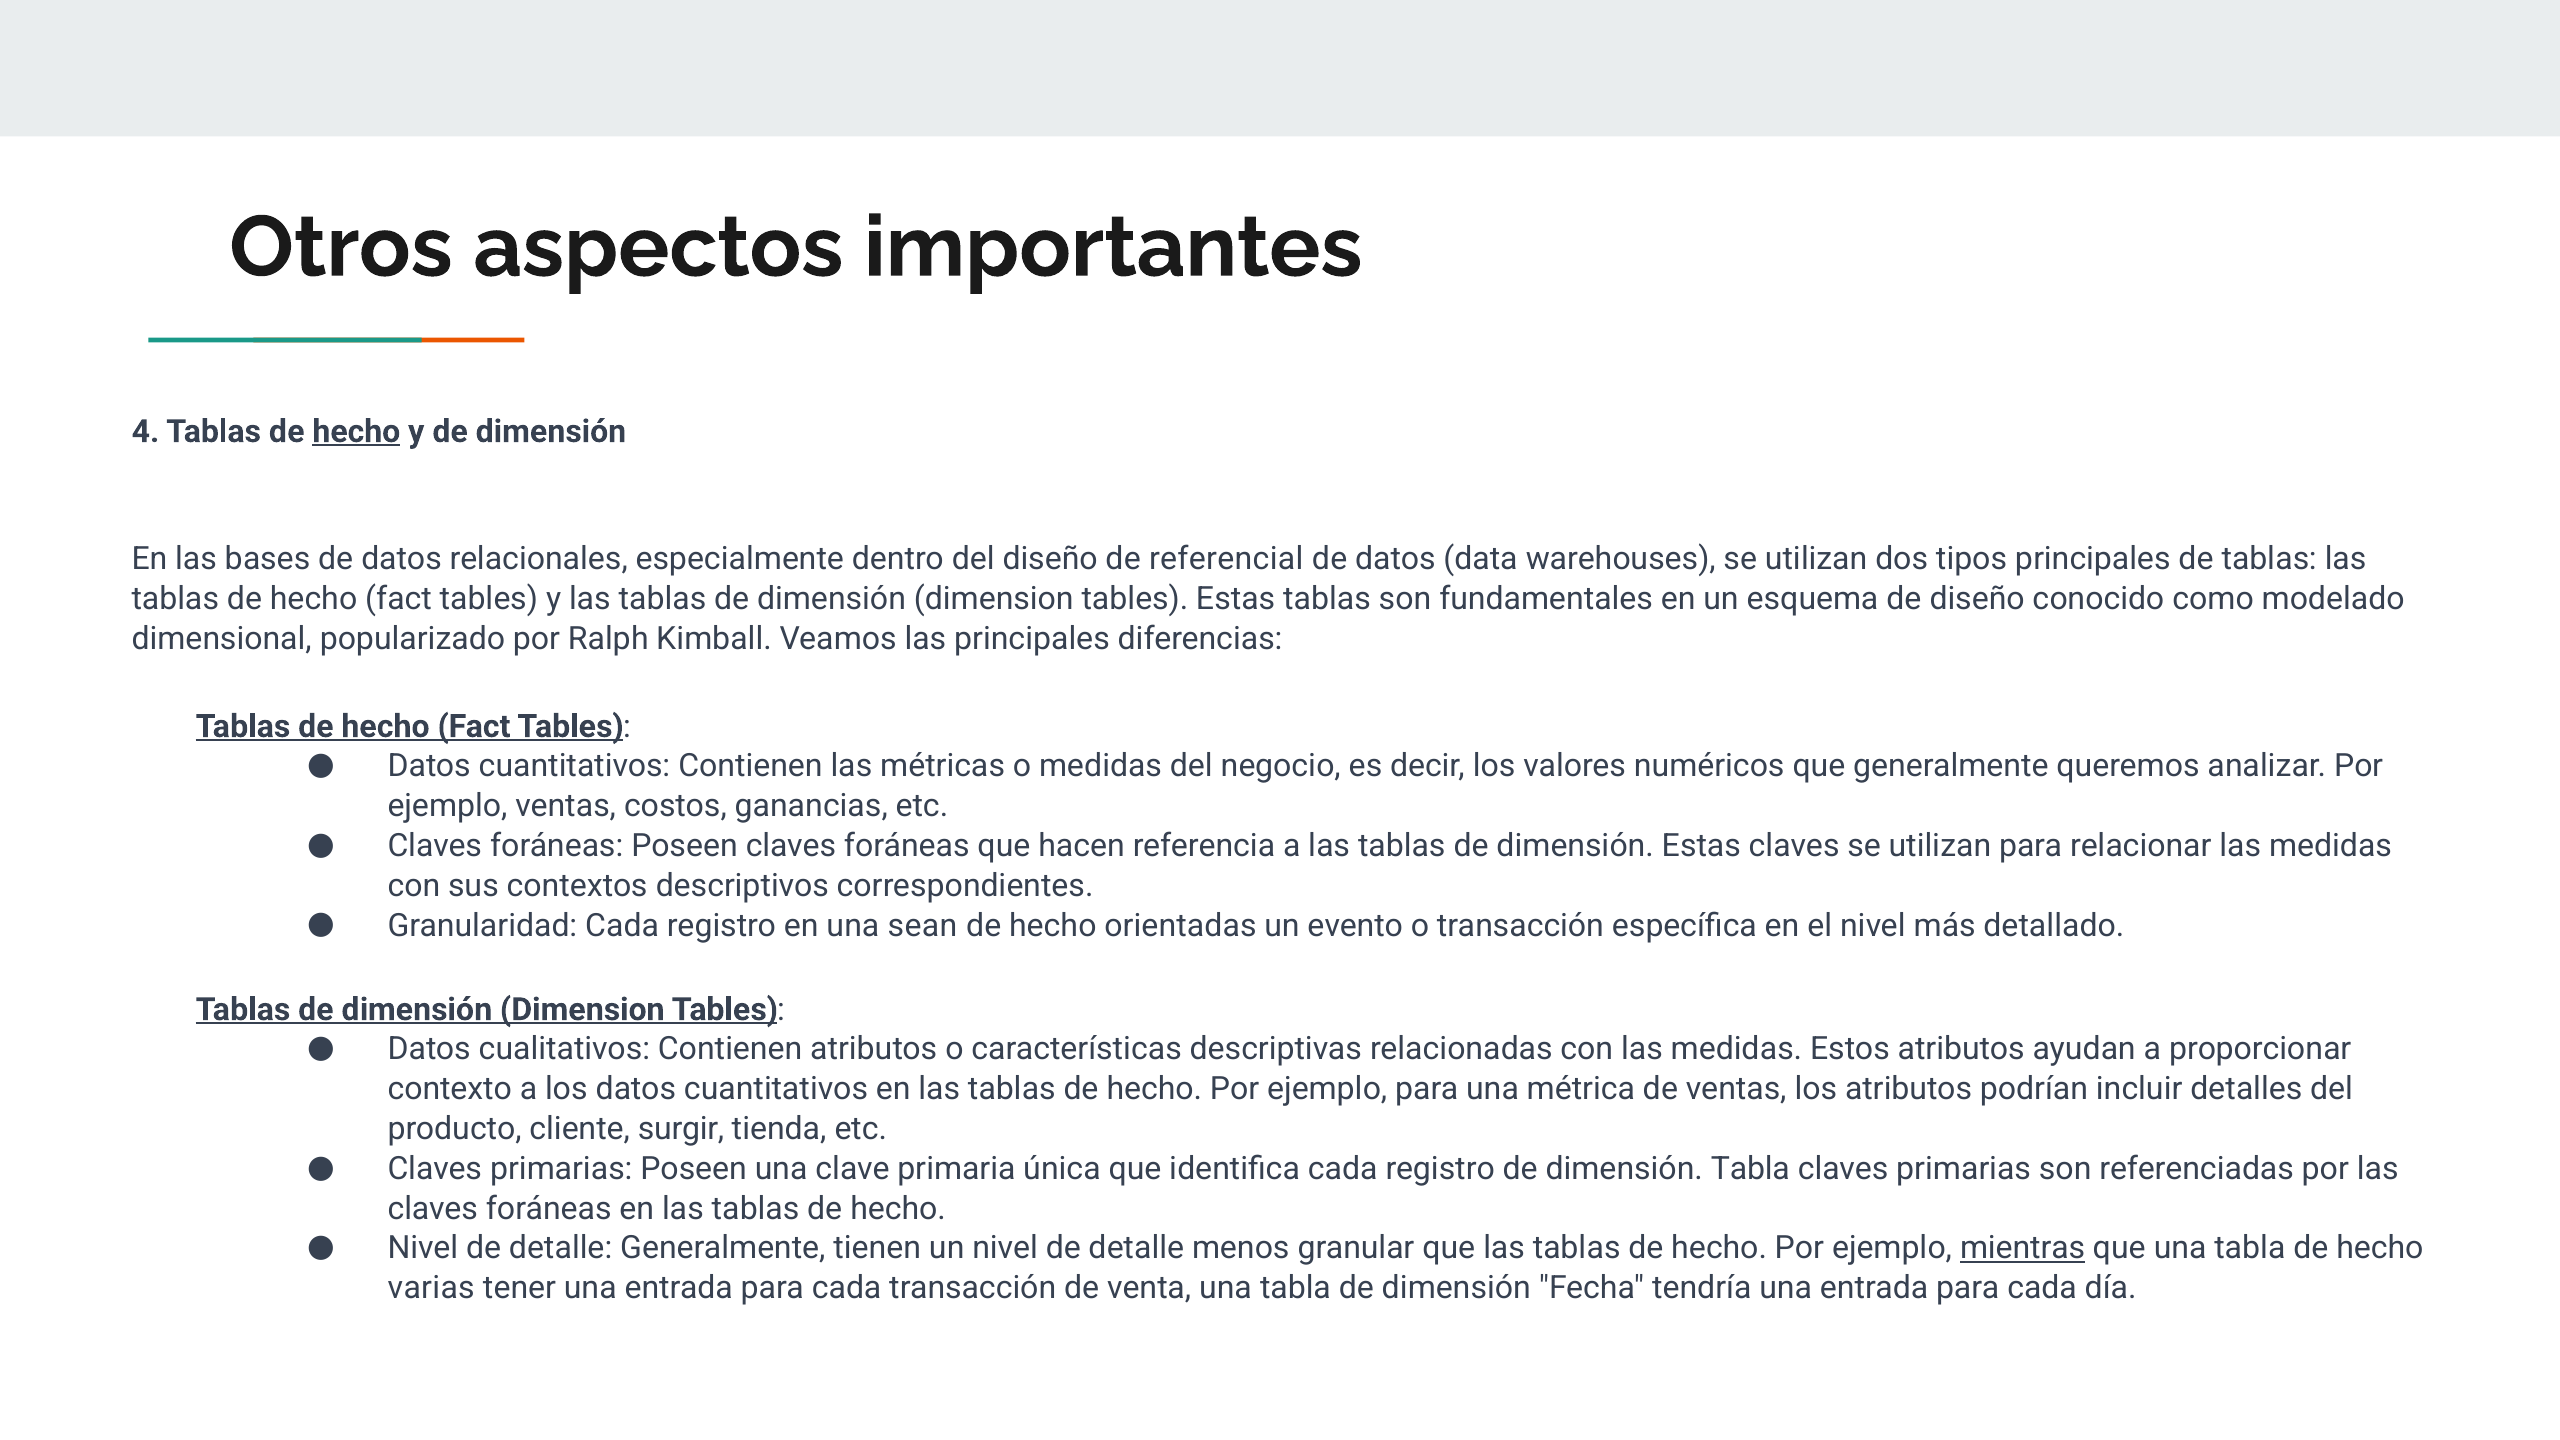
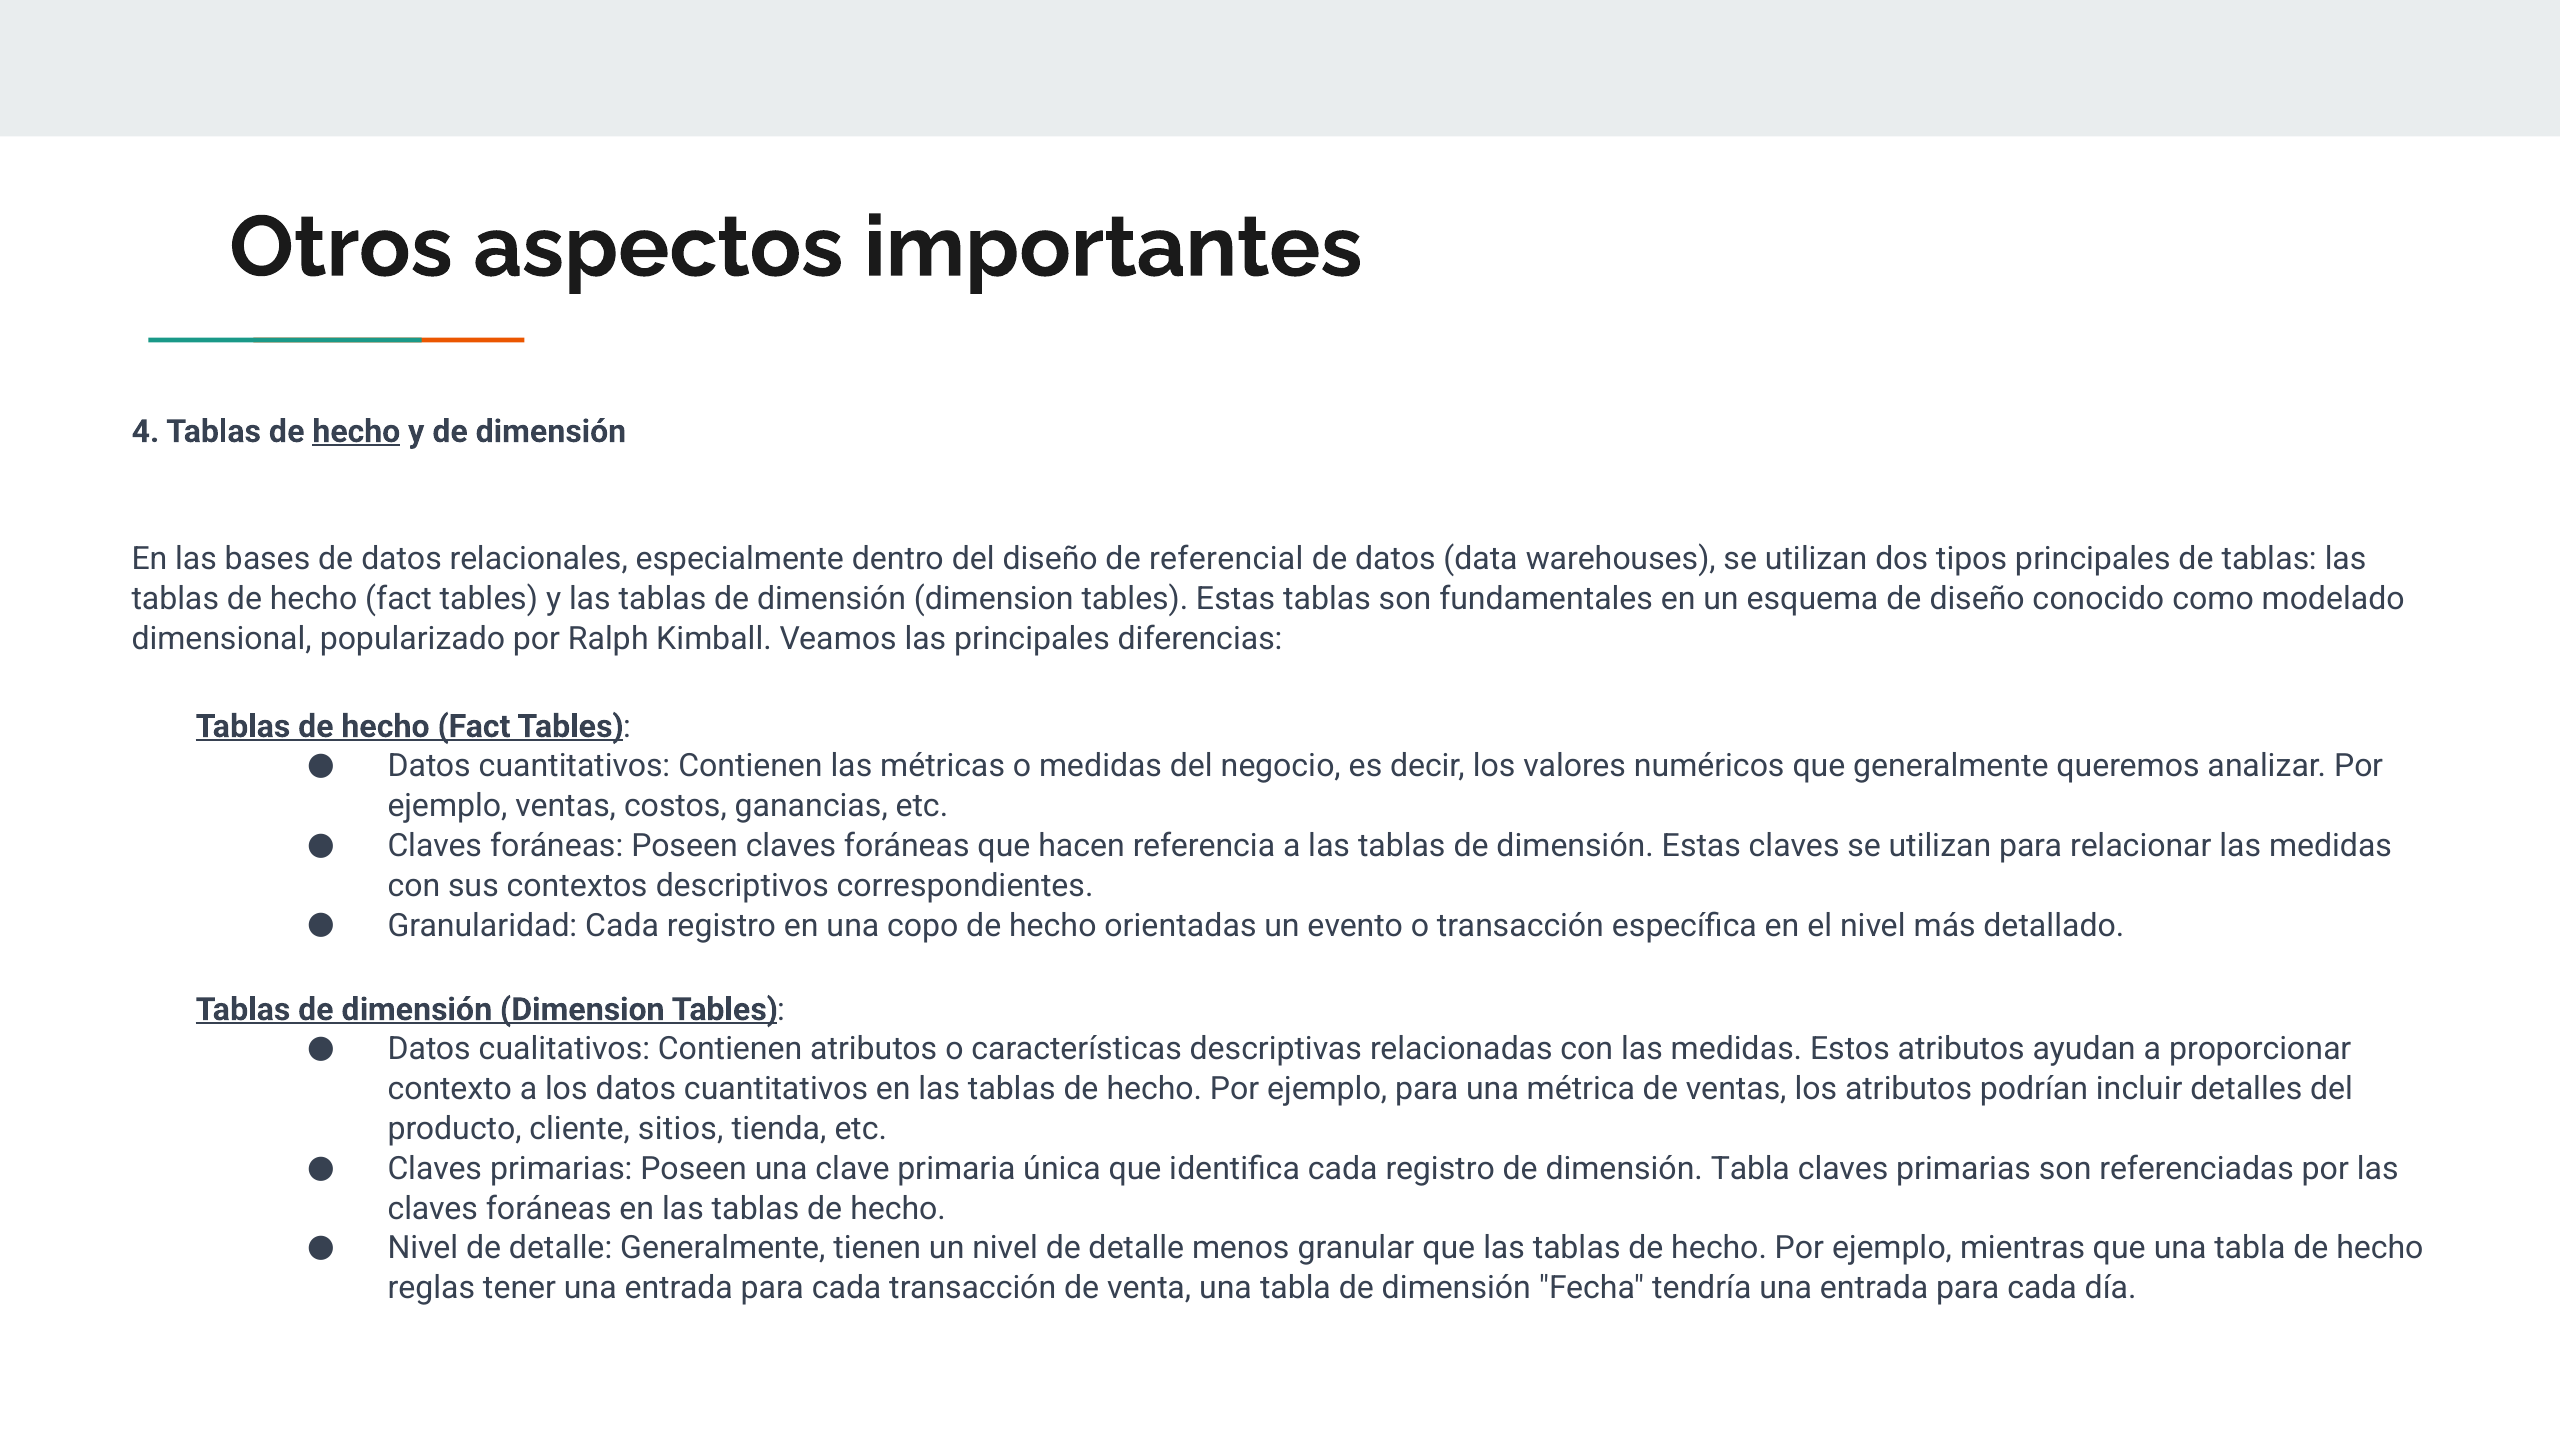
sean: sean -> copo
surgir: surgir -> sitios
mientras underline: present -> none
varias: varias -> reglas
